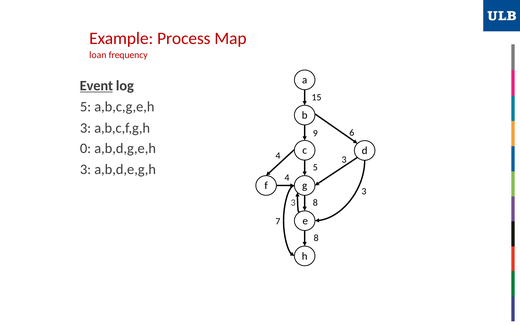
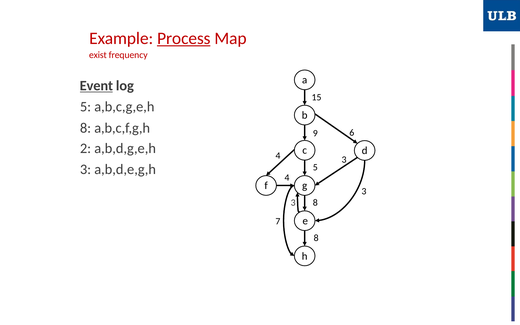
Process underline: none -> present
loan: loan -> exist
3 at (86, 128): 3 -> 8
0: 0 -> 2
